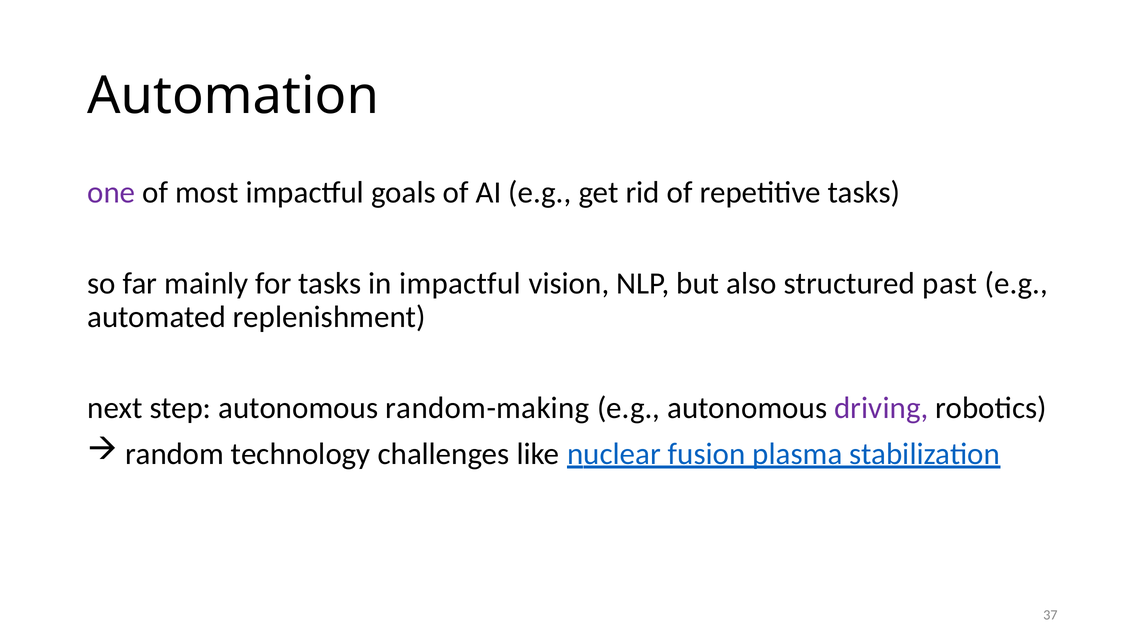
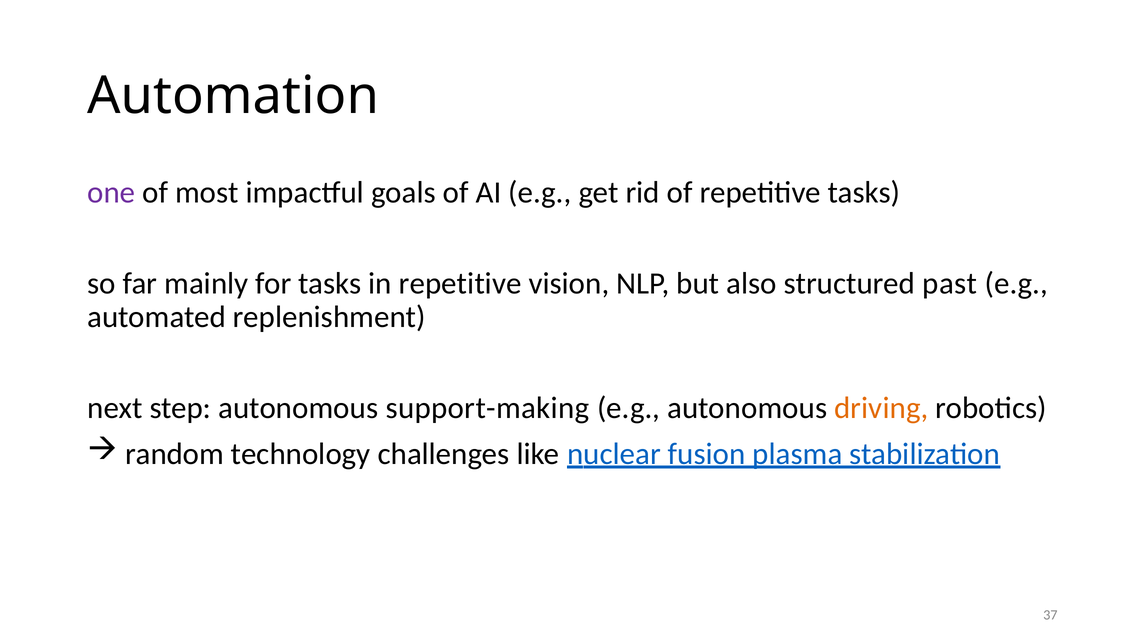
in impactful: impactful -> repetitive
random-making: random-making -> support-making
driving colour: purple -> orange
